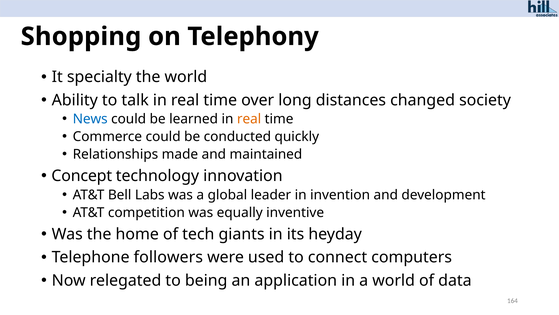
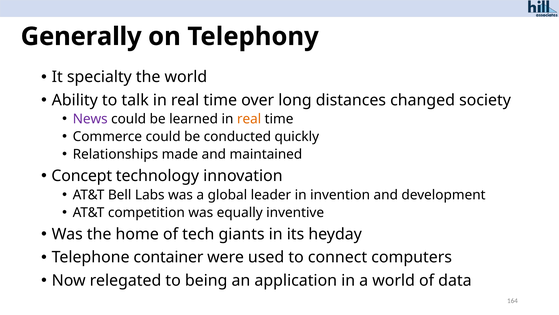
Shopping: Shopping -> Generally
News colour: blue -> purple
followers: followers -> container
